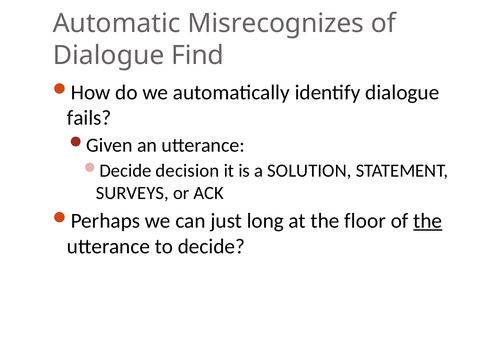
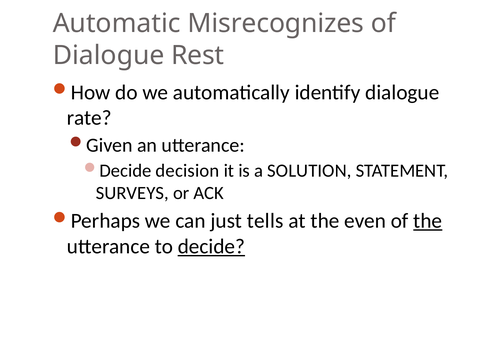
Find: Find -> Rest
fails: fails -> rate
long: long -> tells
floor: floor -> even
decide underline: none -> present
